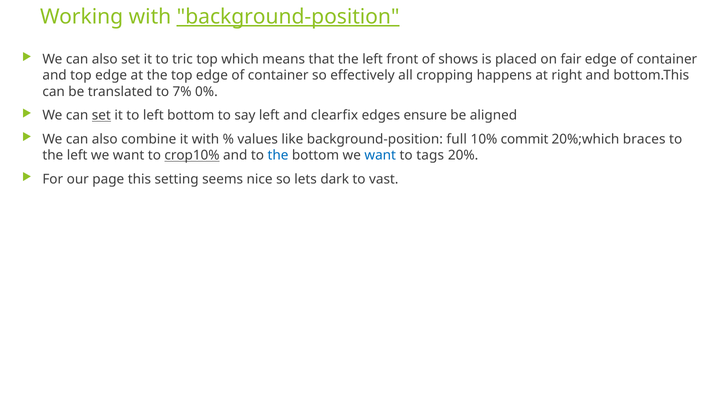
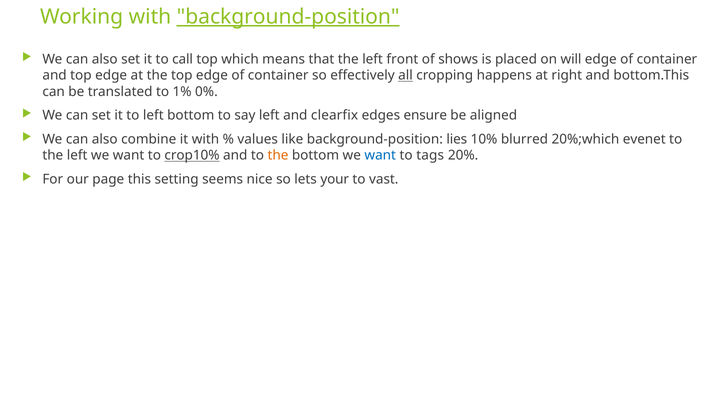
tric: tric -> call
fair: fair -> will
all underline: none -> present
7%: 7% -> 1%
set at (101, 116) underline: present -> none
full: full -> lies
commit: commit -> blurred
braces: braces -> evenet
the at (278, 156) colour: blue -> orange
dark: dark -> your
